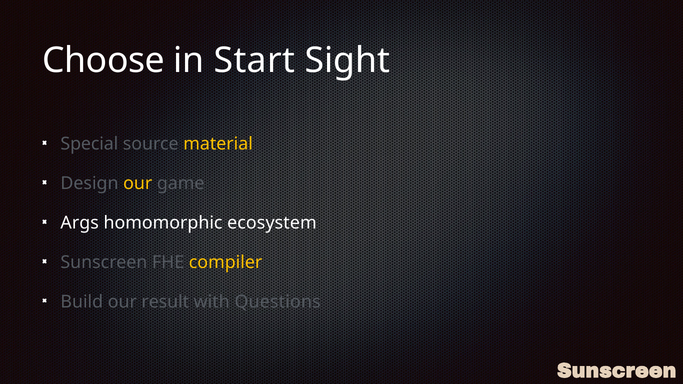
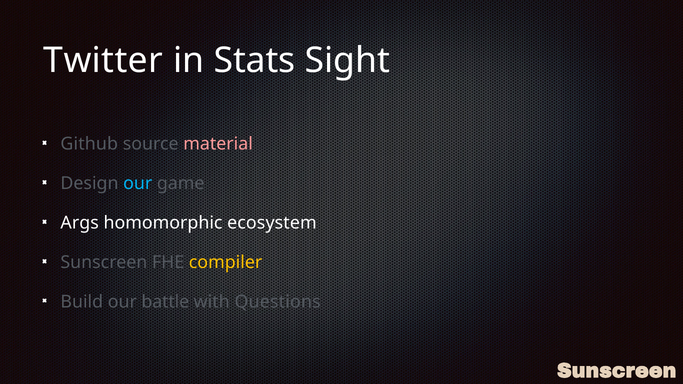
Choose: Choose -> Twitter
Start: Start -> Stats
Special: Special -> Github
material colour: yellow -> pink
our at (138, 184) colour: yellow -> light blue
result: result -> battle
